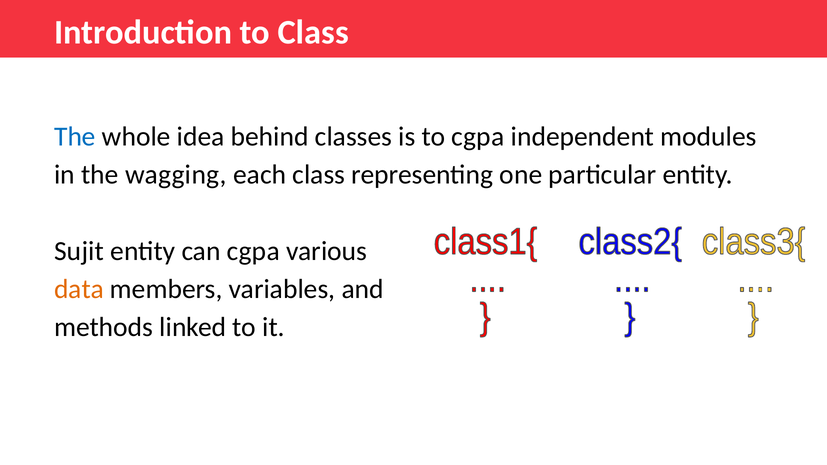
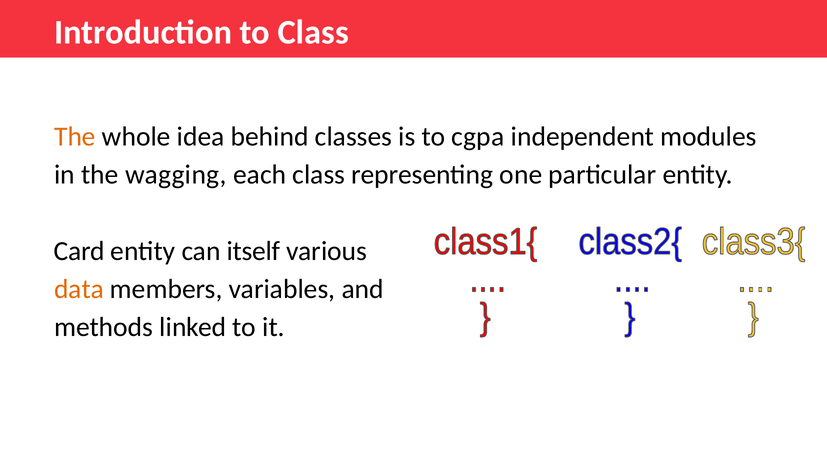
The at (75, 137) colour: blue -> orange
Sujit: Sujit -> Card
can cgpa: cgpa -> itself
